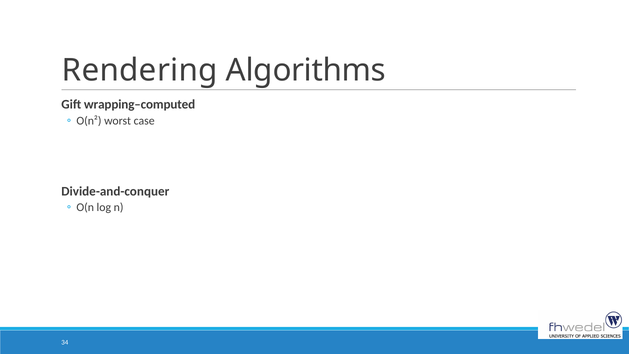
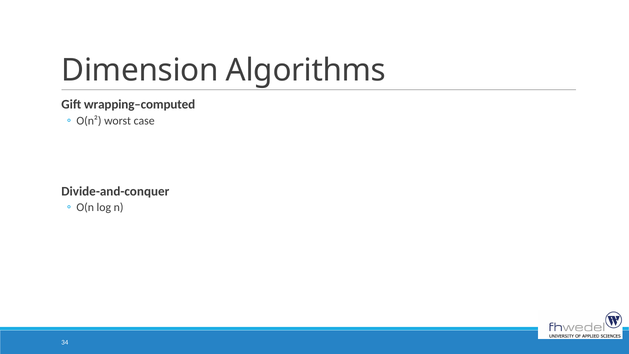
Rendering: Rendering -> Dimension
